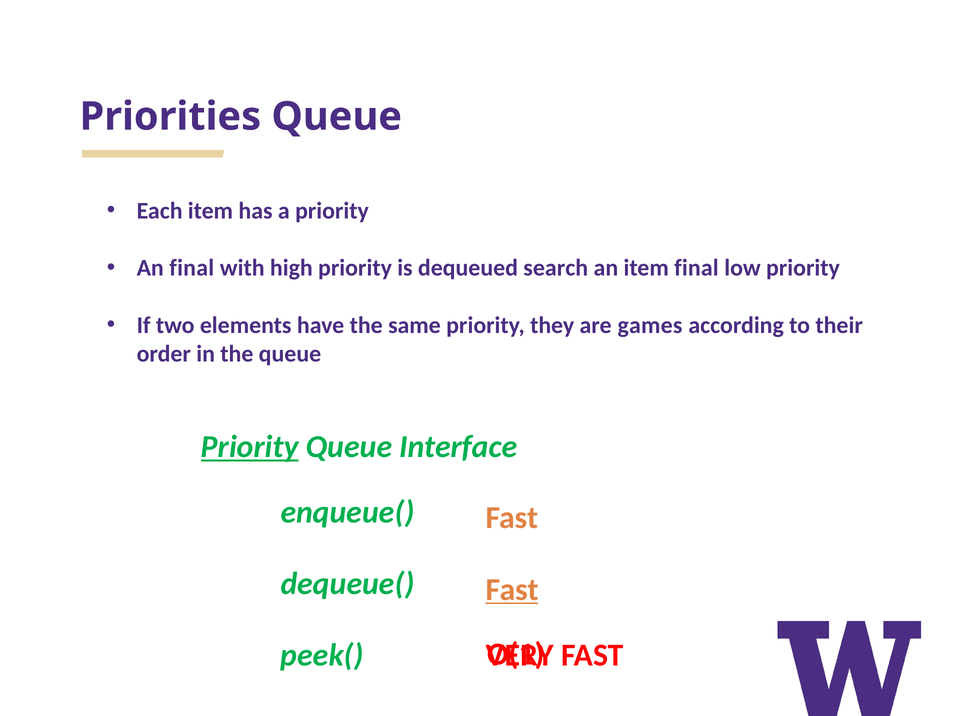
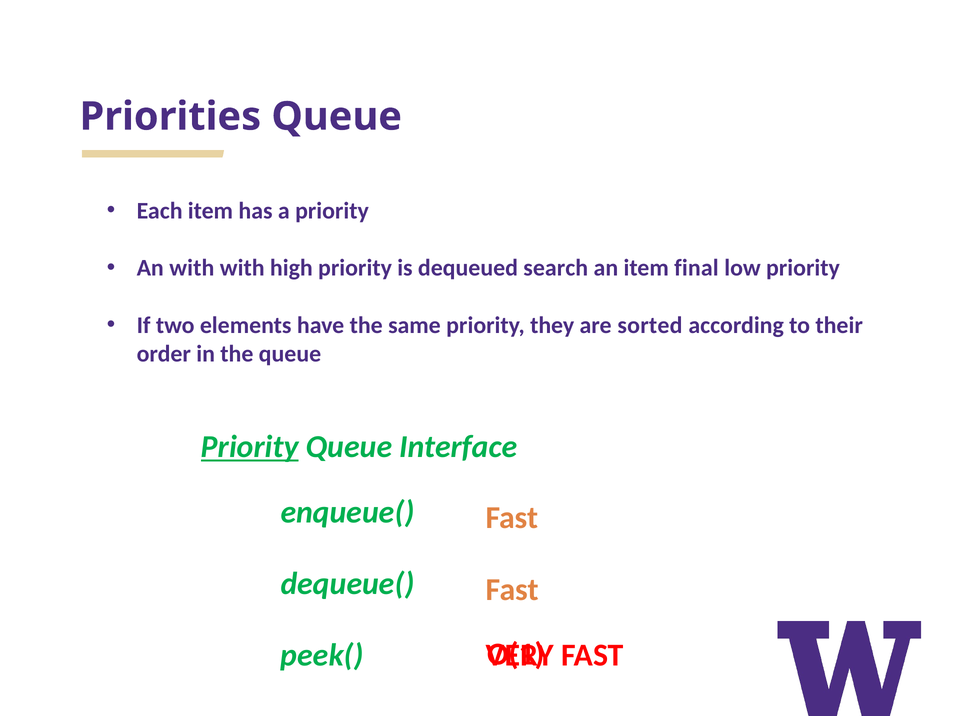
An final: final -> with
games: games -> sorted
Fast at (512, 590) underline: present -> none
